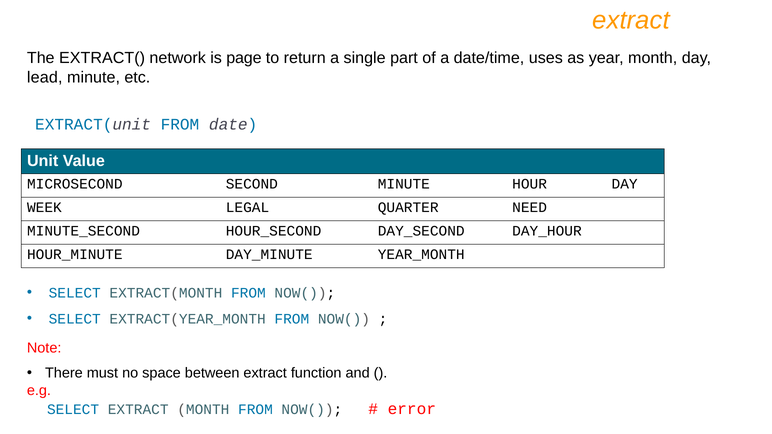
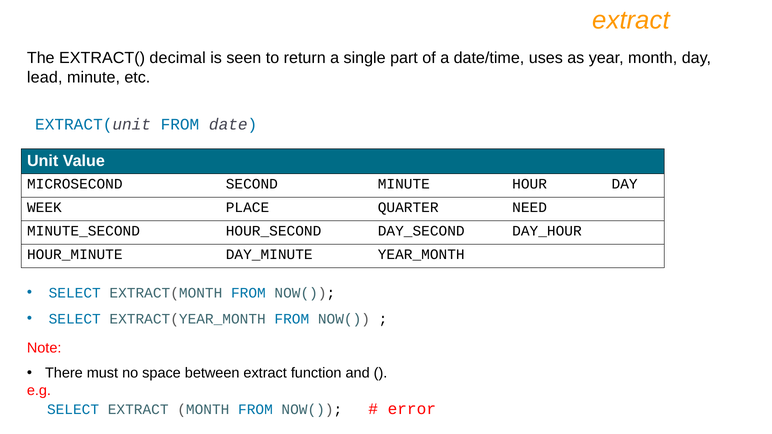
network: network -> decimal
page: page -> seen
LEGAL: LEGAL -> PLACE
